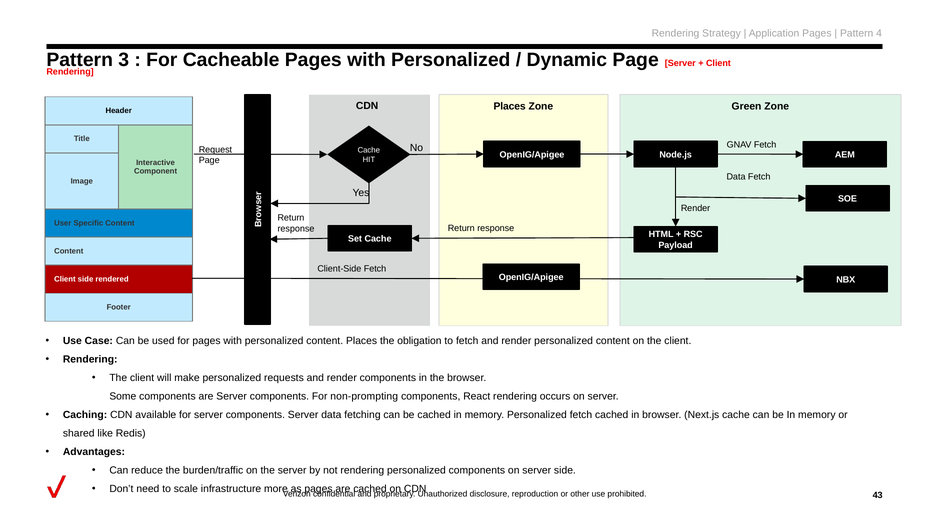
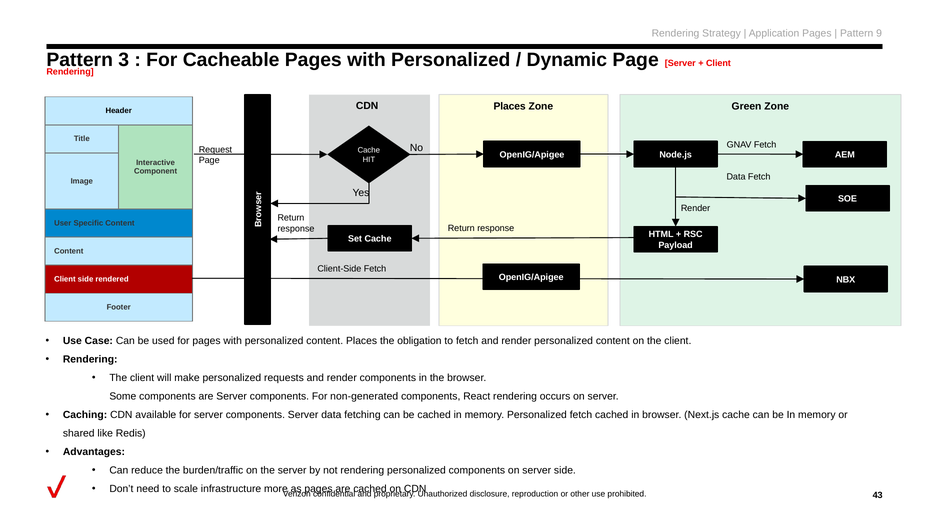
4: 4 -> 9
non-prompting: non-prompting -> non-generated
